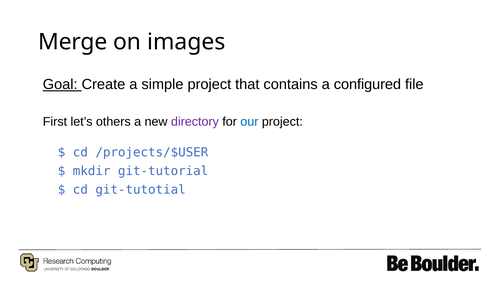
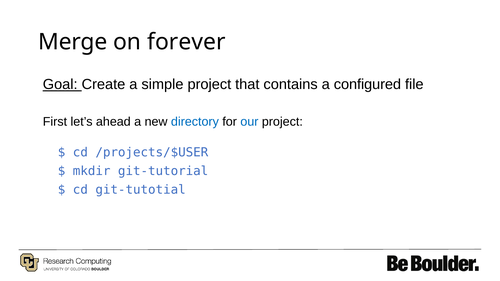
images: images -> forever
others: others -> ahead
directory colour: purple -> blue
